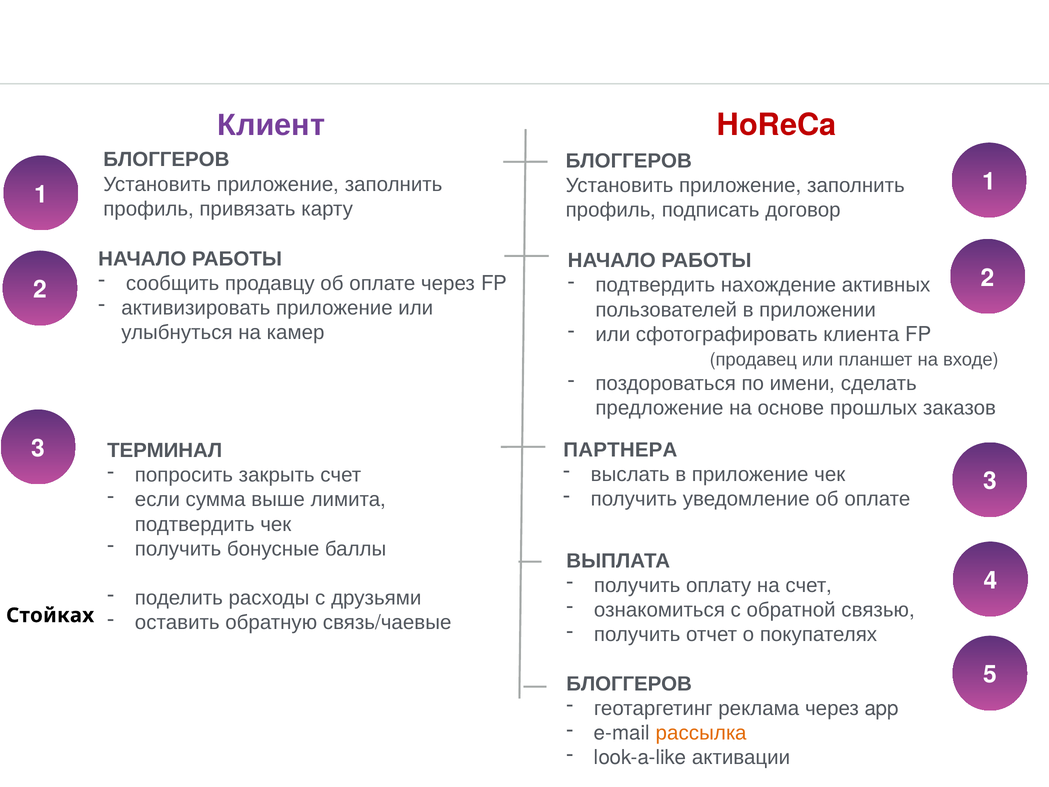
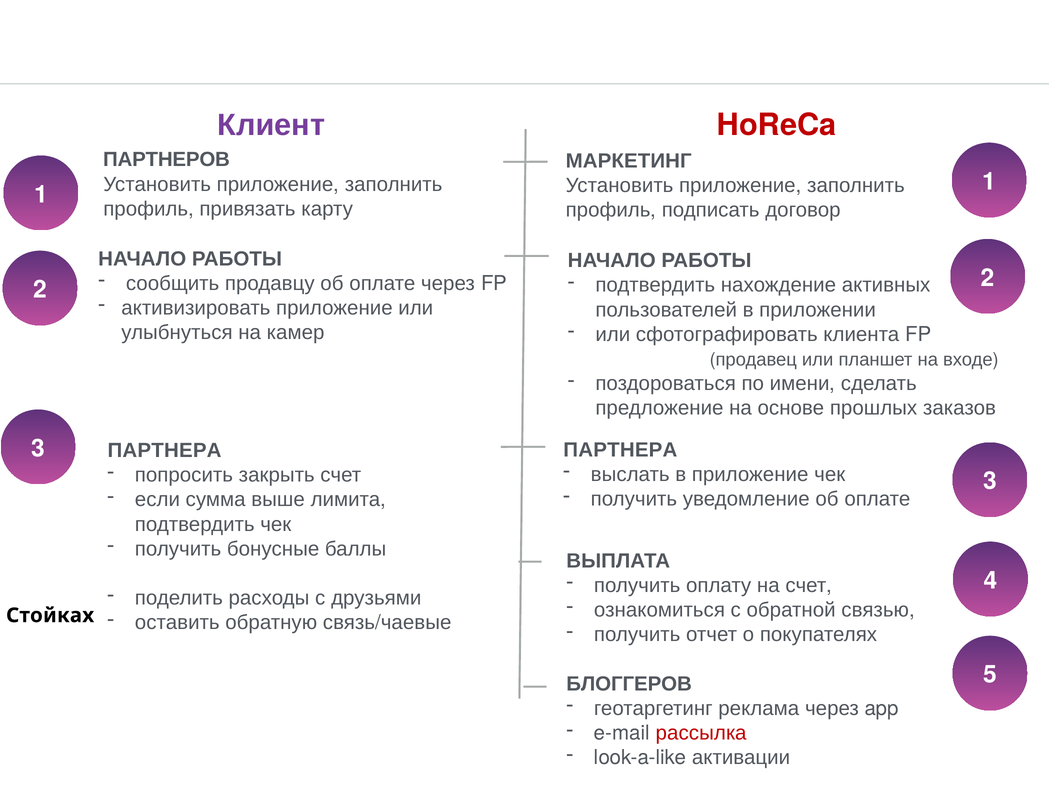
БЛОГГЕРОВ at (166, 160): БЛОГГЕРОВ -> ПАРТНЕРОВ
БЛОГГЕРОВ at (629, 161): БЛОГГЕРОВ -> МАРКЕТИНГ
ТЕРМИНАЛ at (165, 450): ТЕРМИНАЛ -> ПАРТНЕРА
рассылка colour: orange -> red
